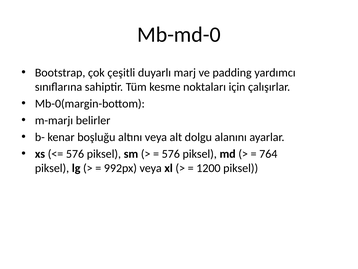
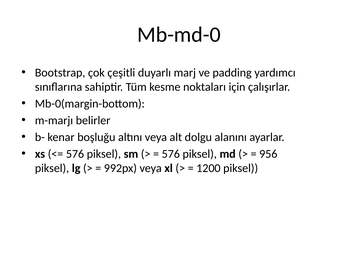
764: 764 -> 956
